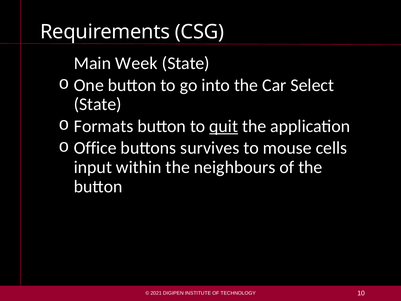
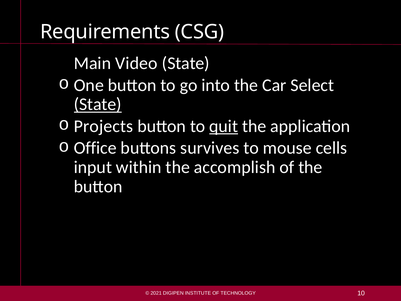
Week: Week -> Video
State at (98, 104) underline: none -> present
Formats: Formats -> Projects
neighbours: neighbours -> accomplish
